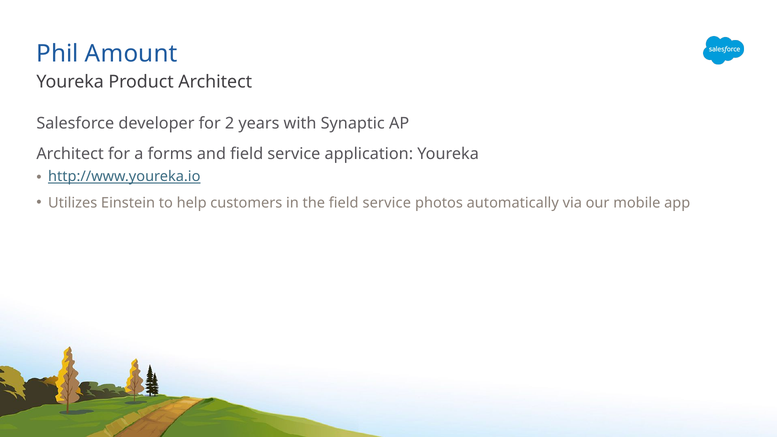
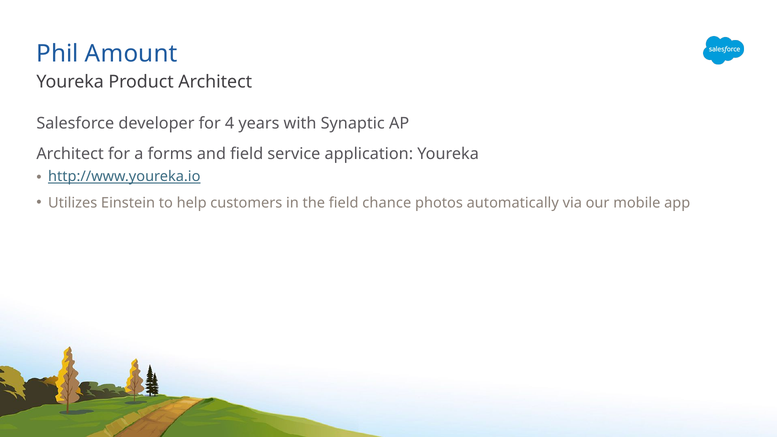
2: 2 -> 4
the field service: service -> chance
